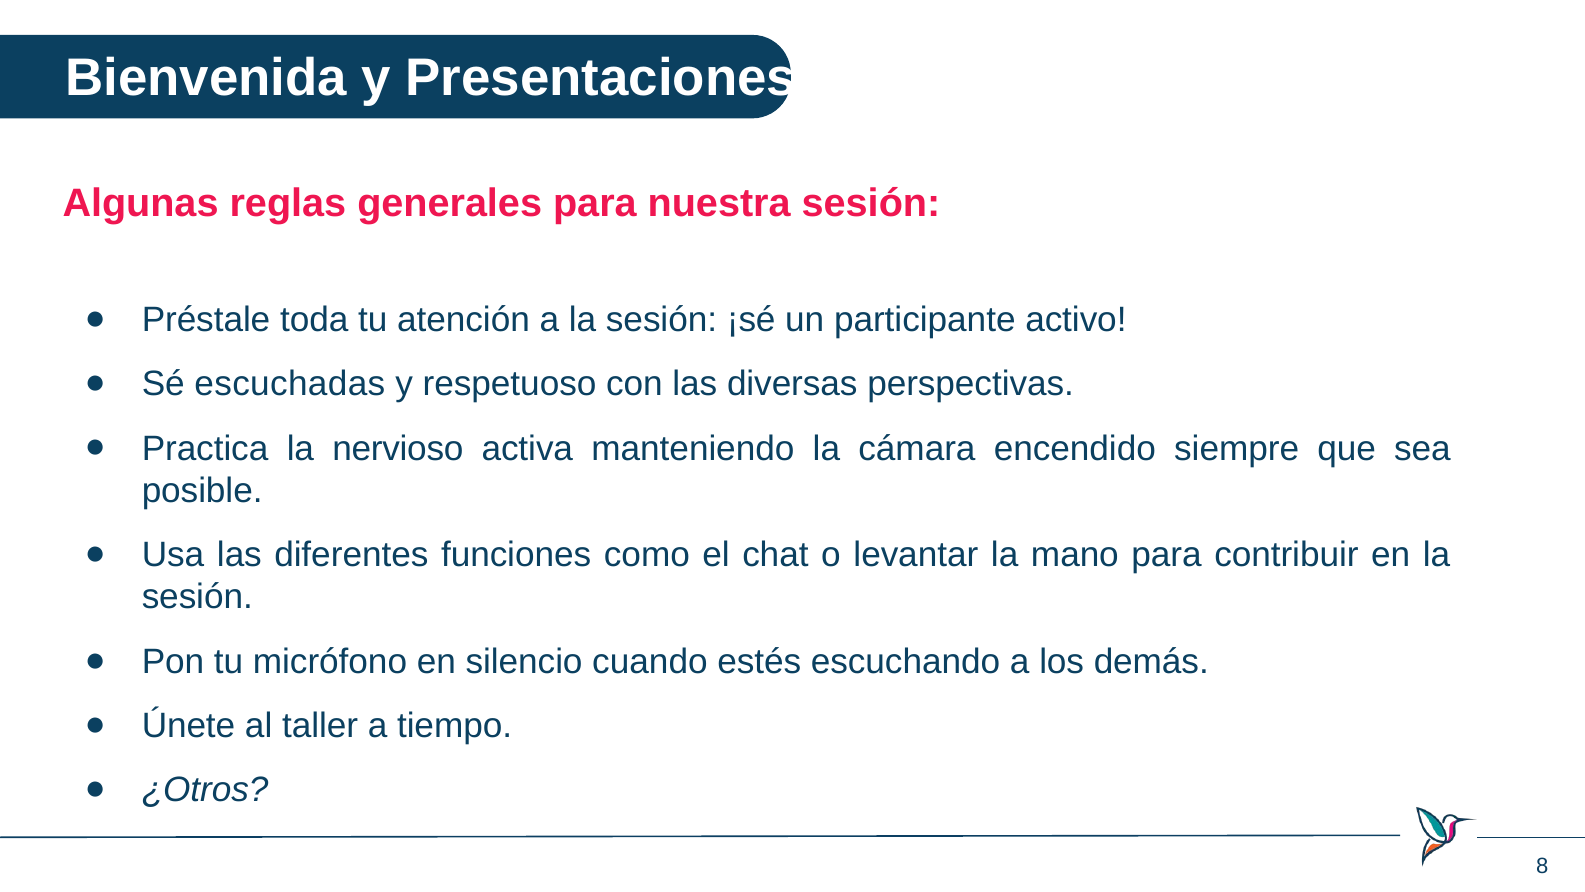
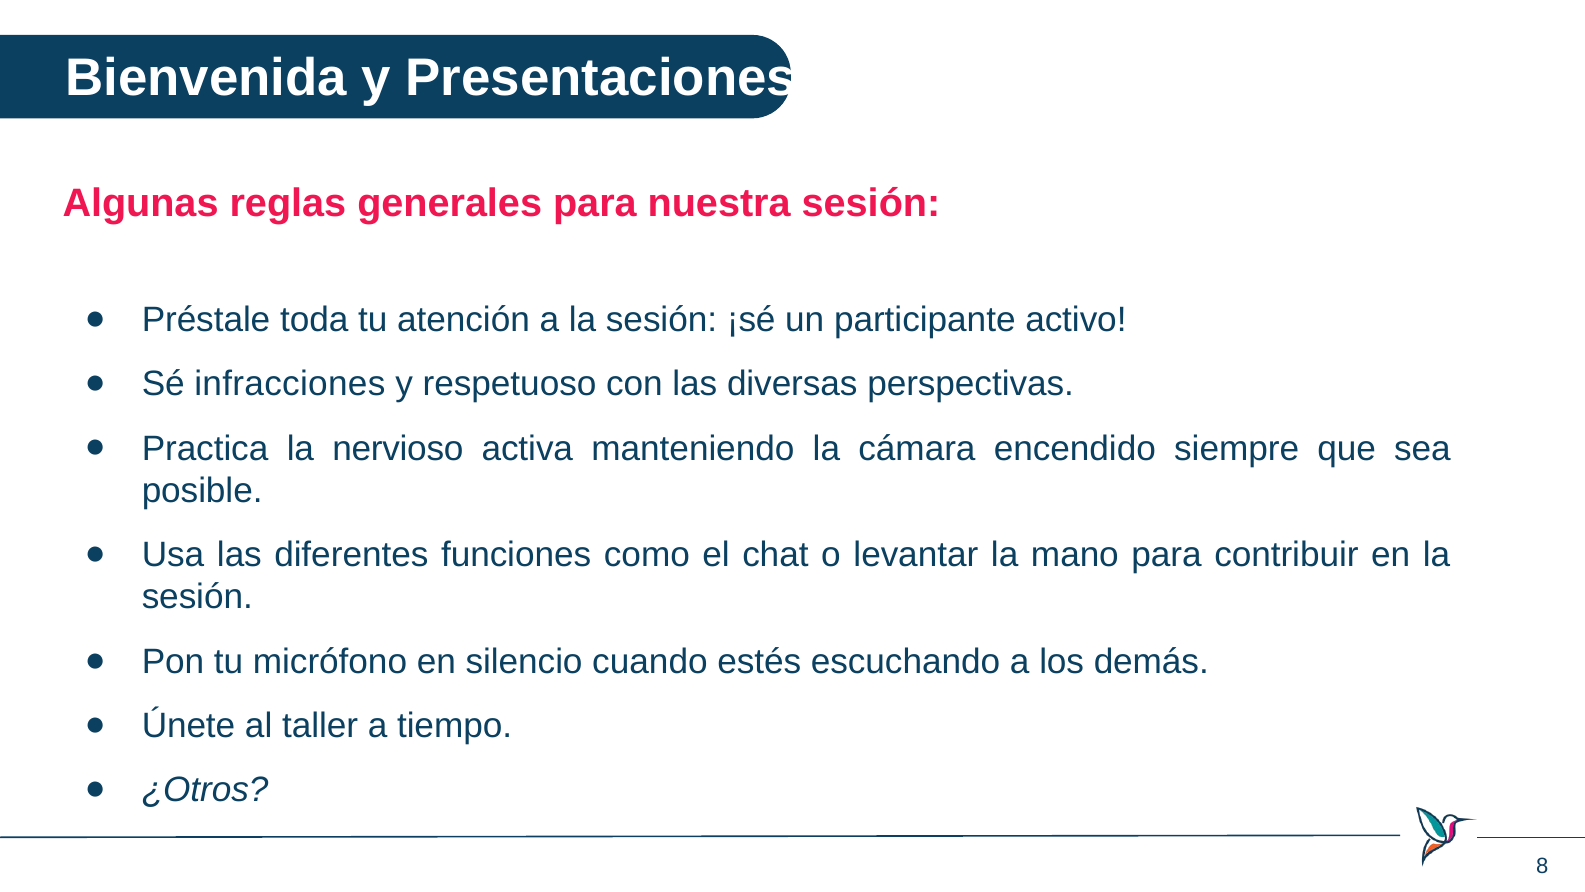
escuchadas: escuchadas -> infracciones
